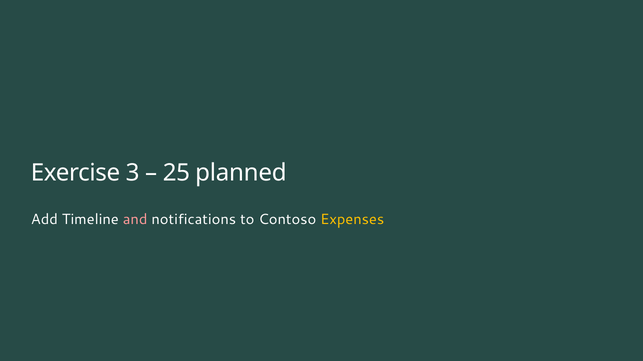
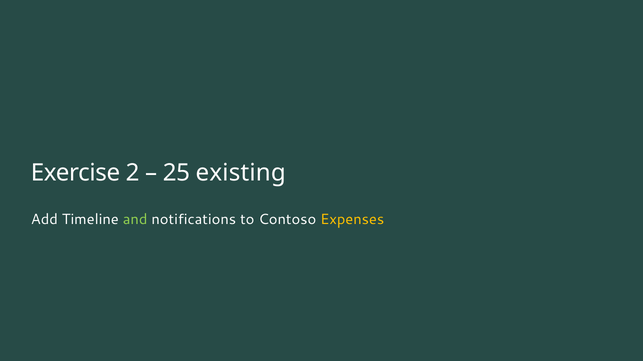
3: 3 -> 2
planned: planned -> existing
and colour: pink -> light green
